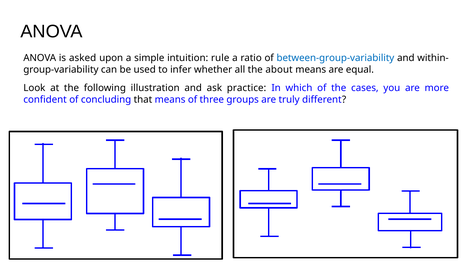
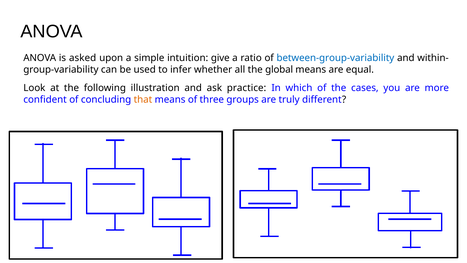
rule: rule -> give
about: about -> global
that colour: black -> orange
